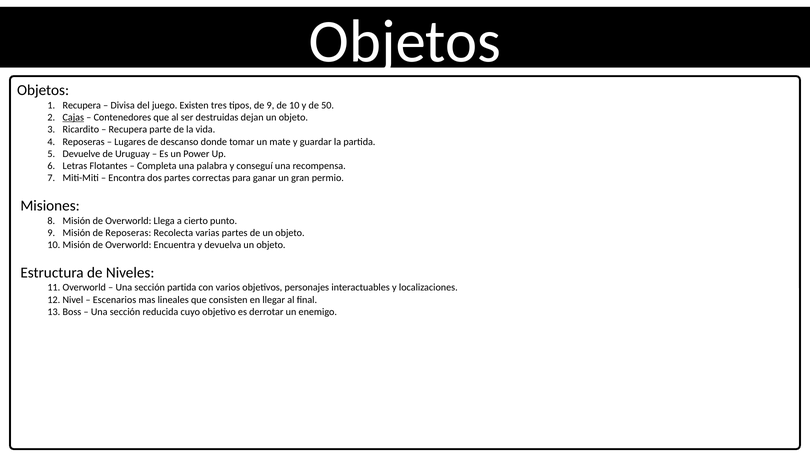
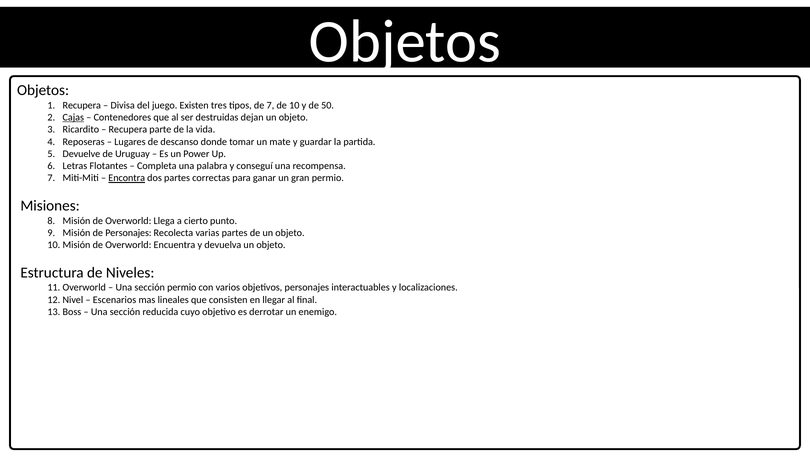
de 9: 9 -> 7
Encontra underline: none -> present
de Reposeras: Reposeras -> Personajes
sección partida: partida -> permio
